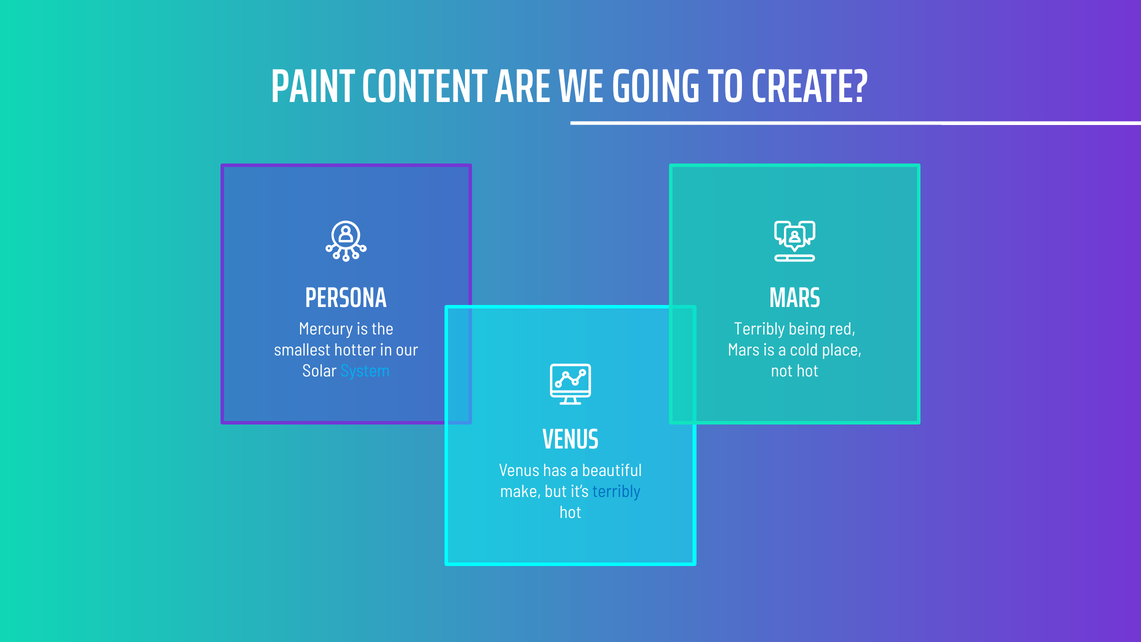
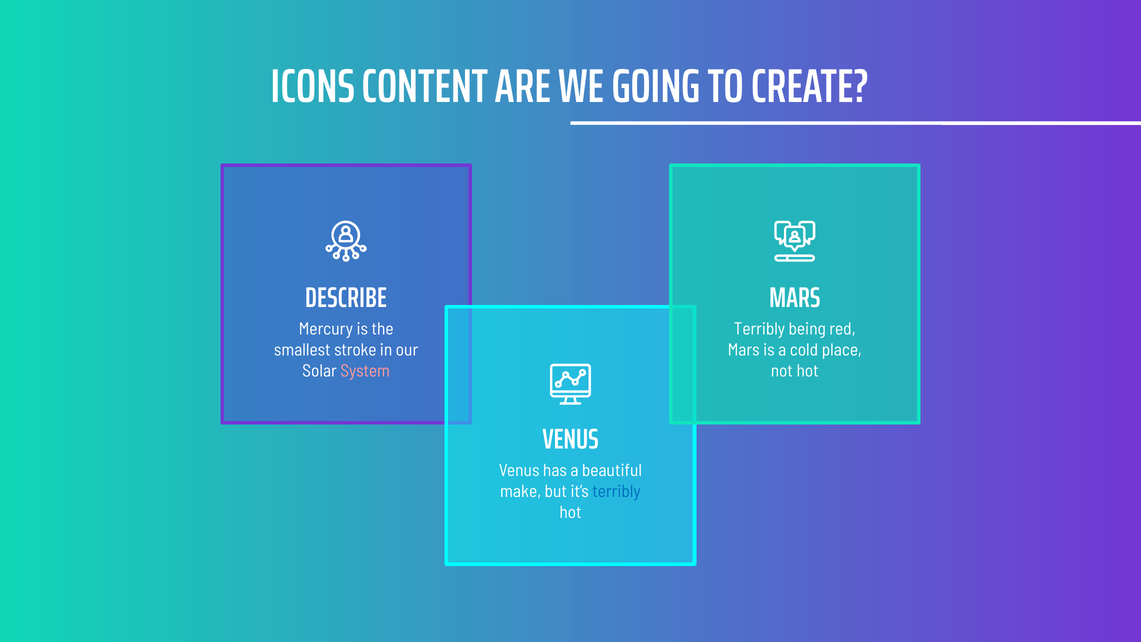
PAINT: PAINT -> ICONS
PERSONA: PERSONA -> DESCRIBE
hotter: hotter -> stroke
System colour: light blue -> pink
